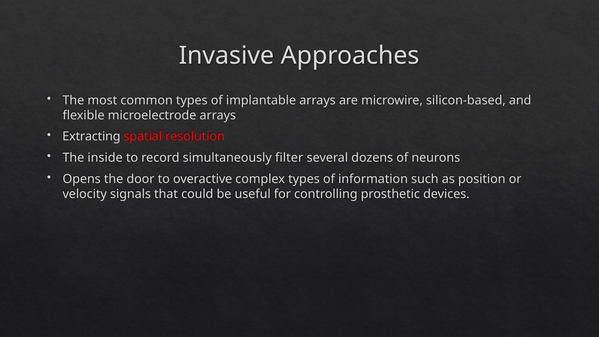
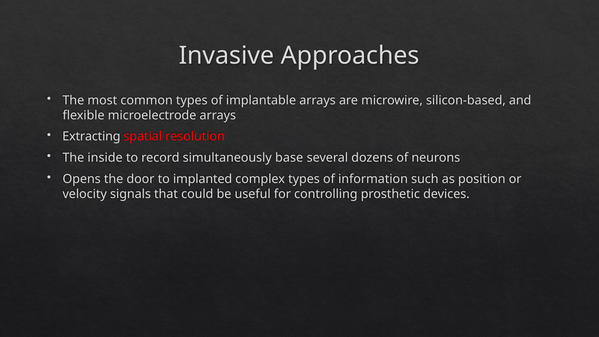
filter: filter -> base
overactive: overactive -> implanted
